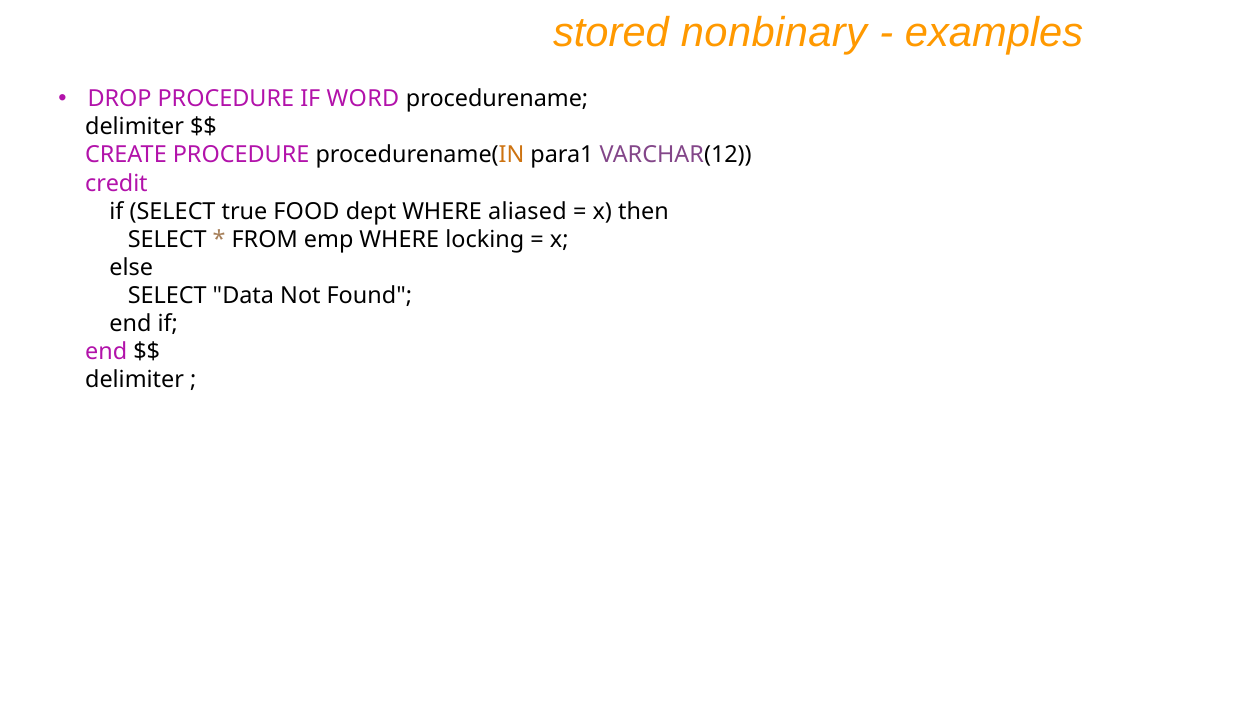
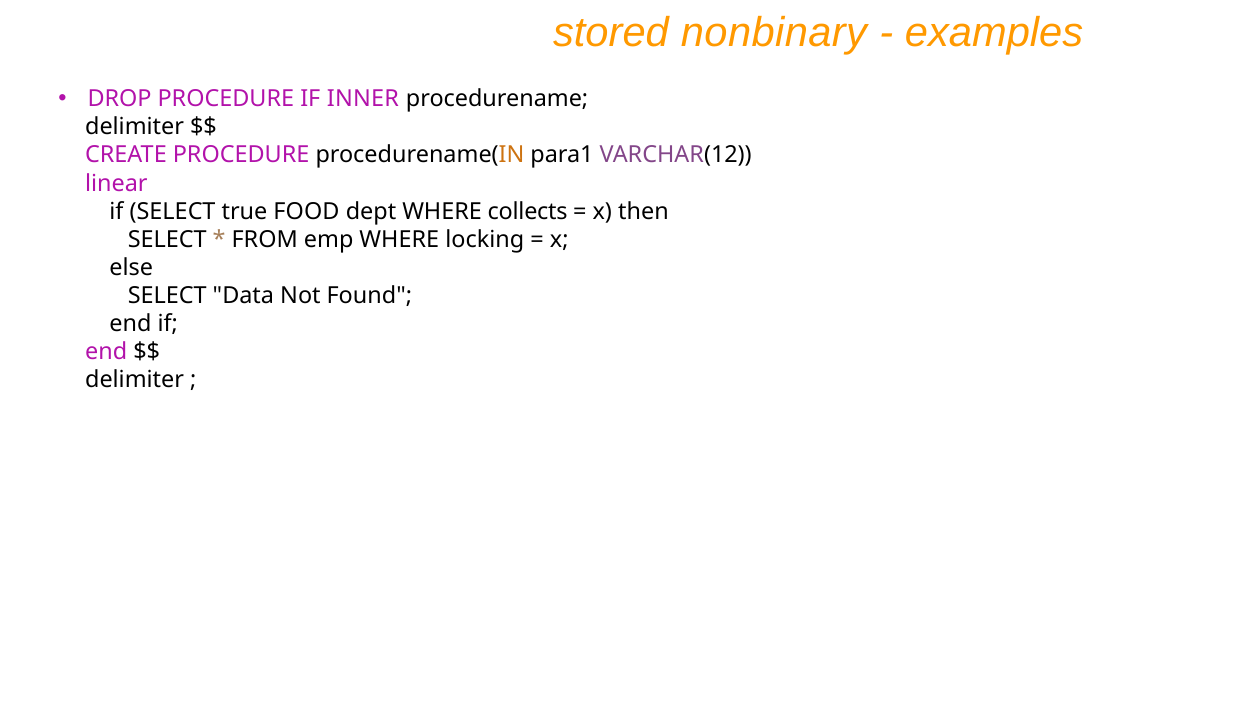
WORD: WORD -> INNER
credit: credit -> linear
aliased: aliased -> collects
